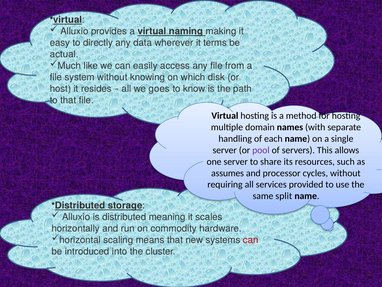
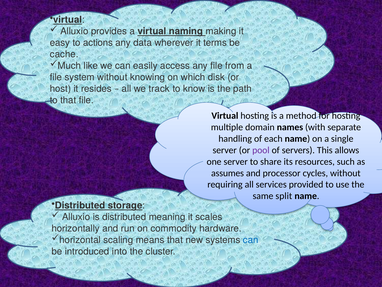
directly: directly -> actions
actual: actual -> cache
goes: goes -> track
can at (251, 240) colour: red -> blue
